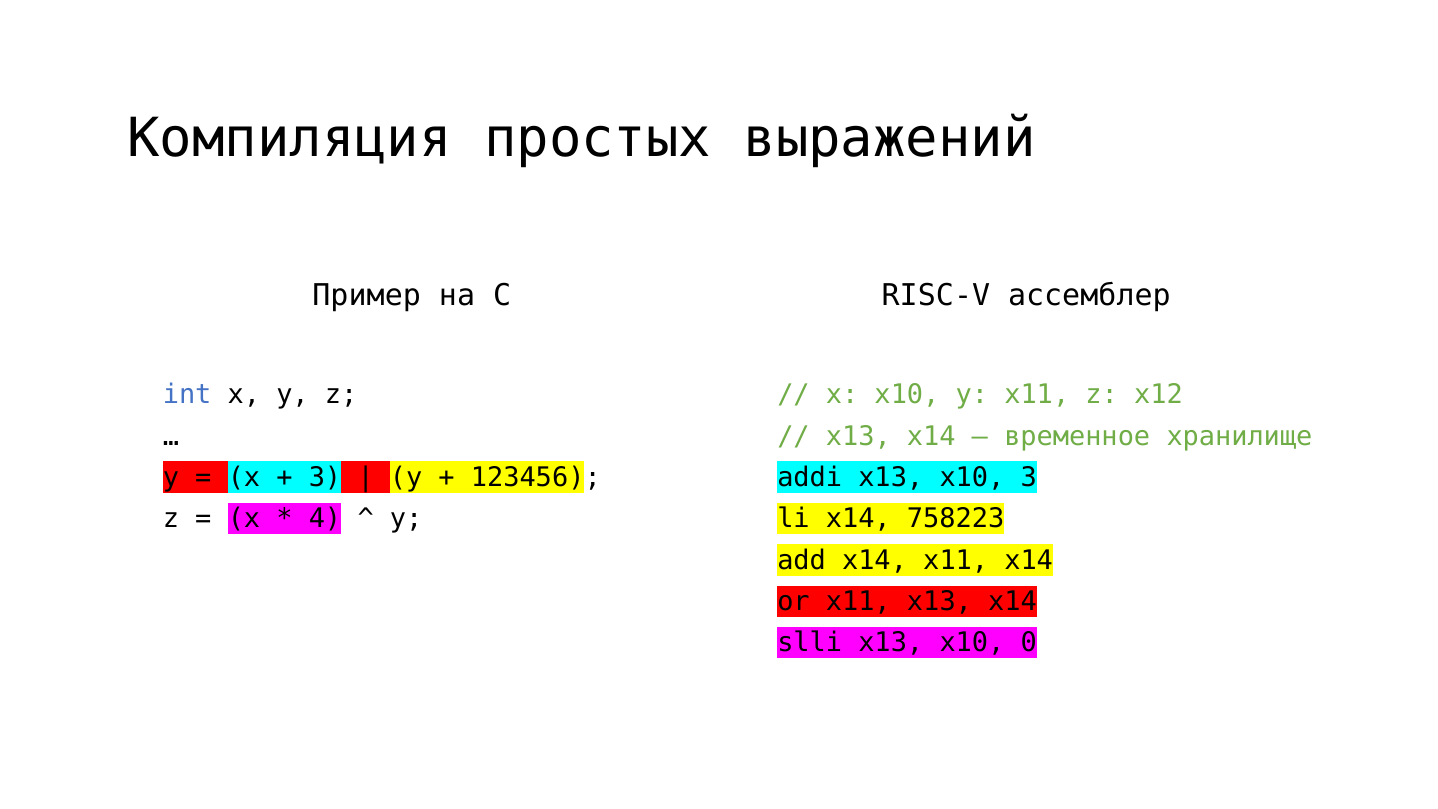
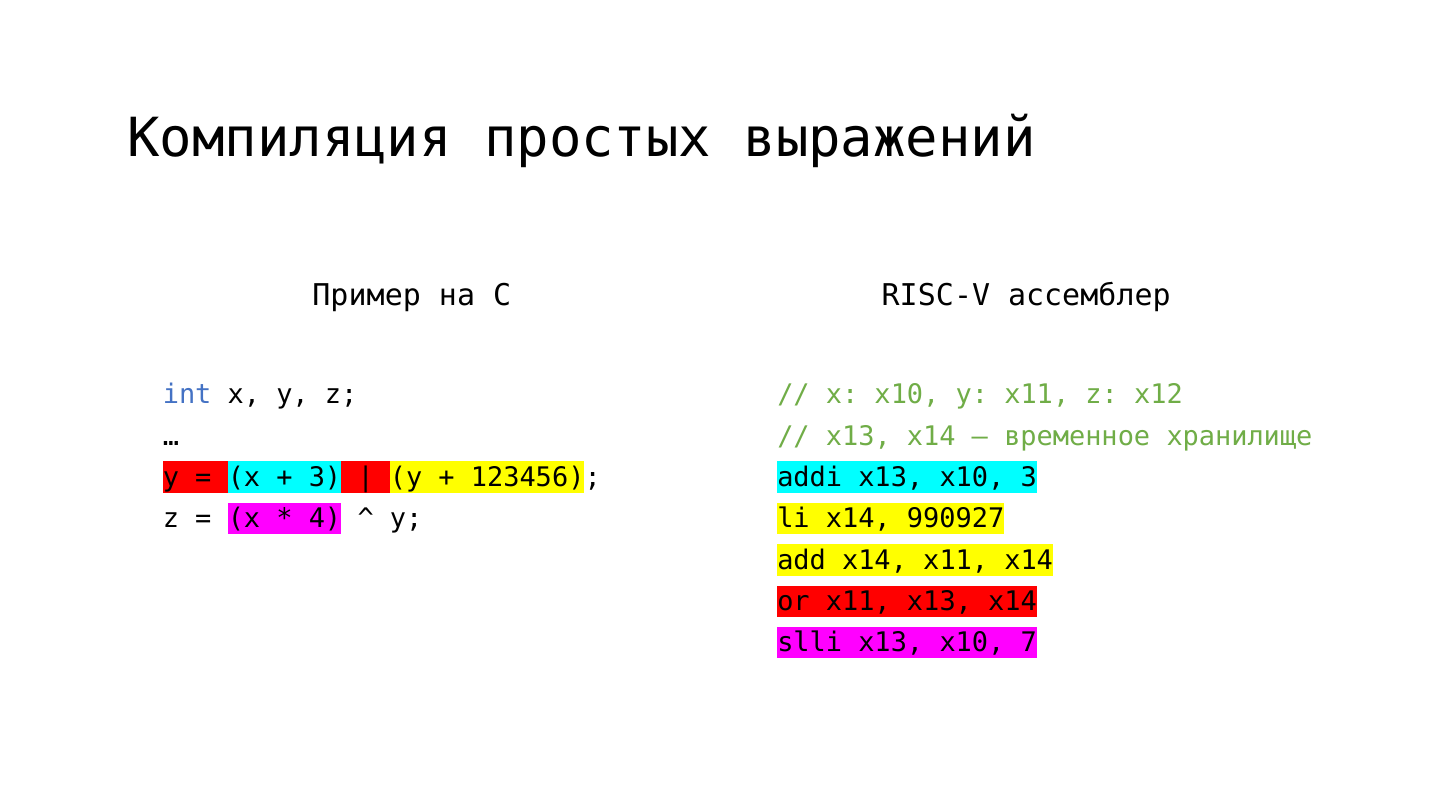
758223: 758223 -> 990927
0: 0 -> 7
